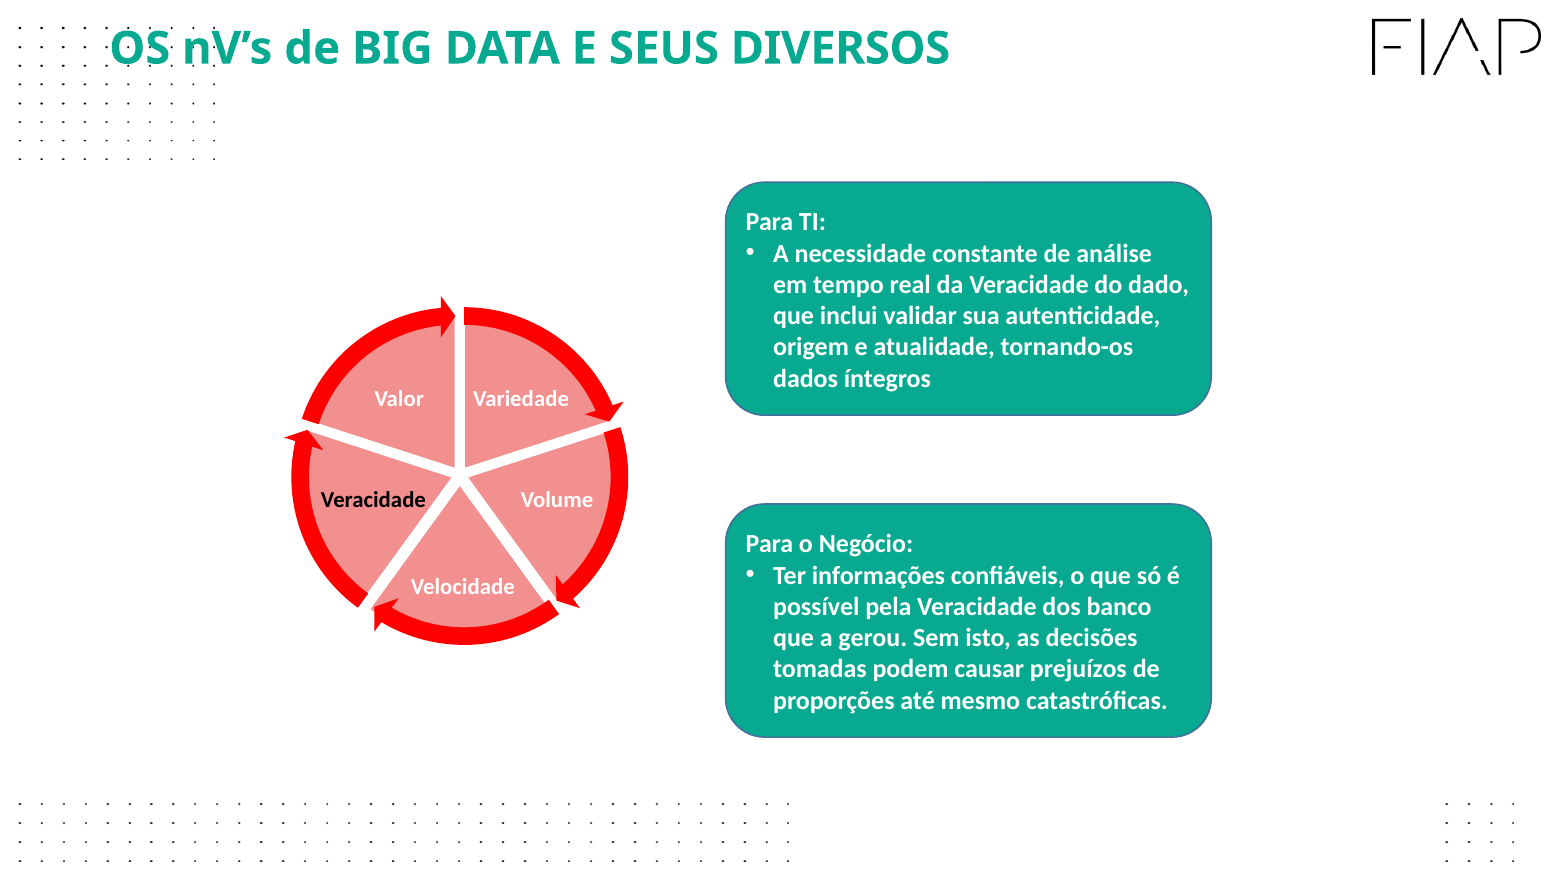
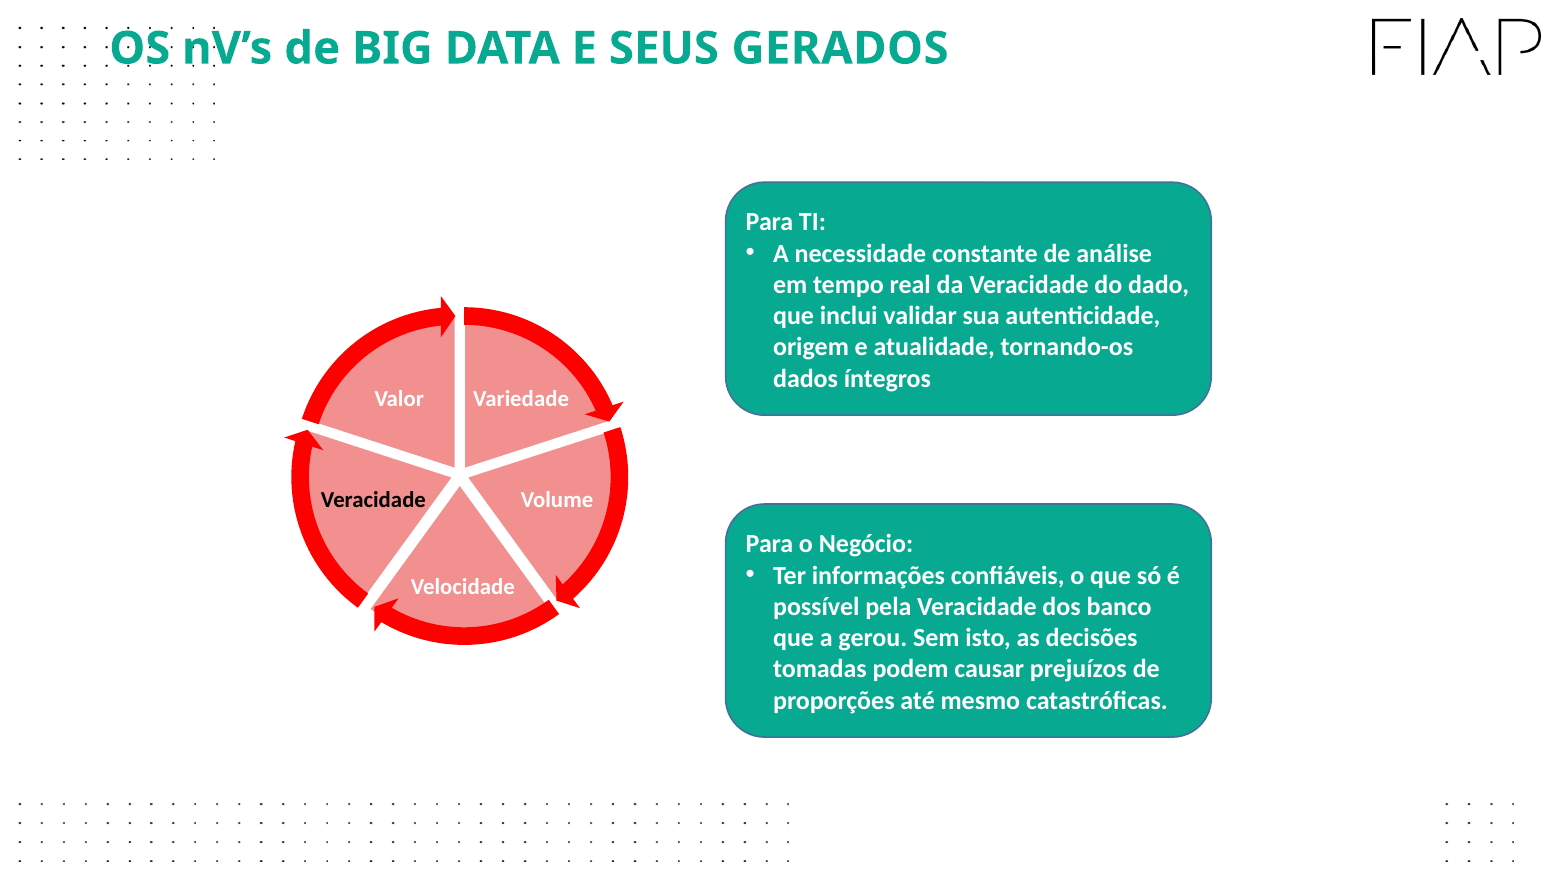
DIVERSOS: DIVERSOS -> GERADOS
